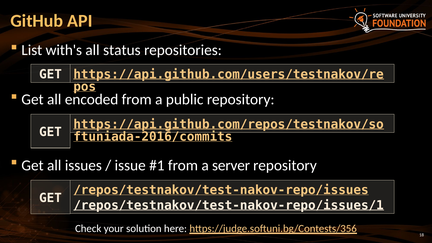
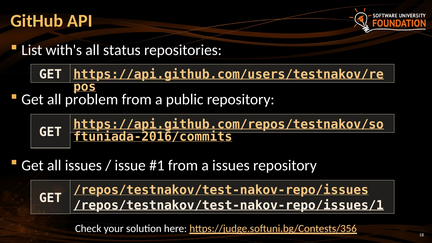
encoded: encoded -> problem
a server: server -> issues
